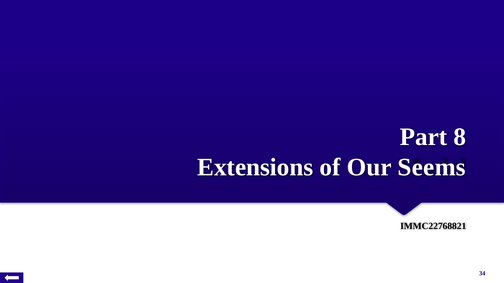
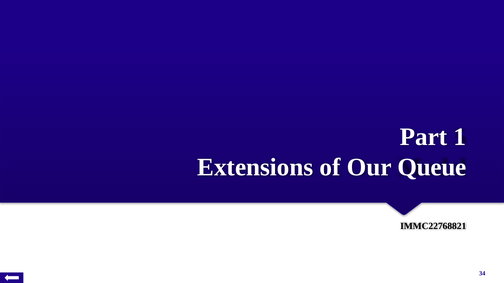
8: 8 -> 1
Seems: Seems -> Queue
